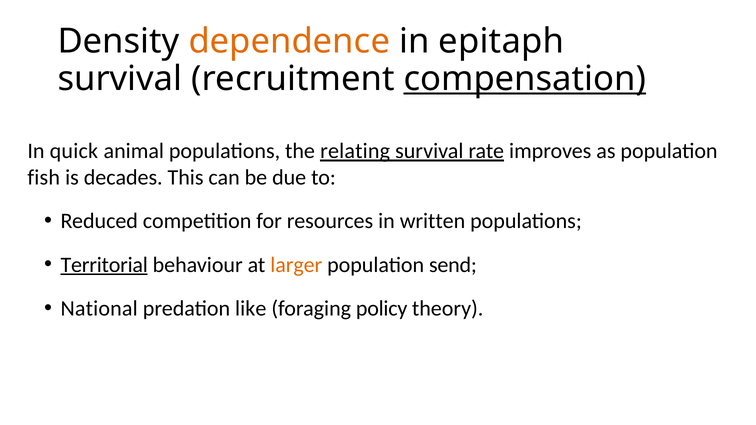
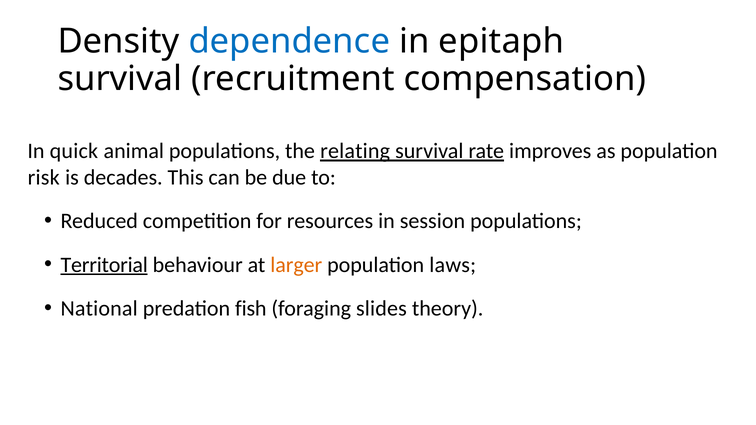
dependence colour: orange -> blue
compensation underline: present -> none
fish: fish -> risk
written: written -> session
send: send -> laws
like: like -> fish
policy: policy -> slides
